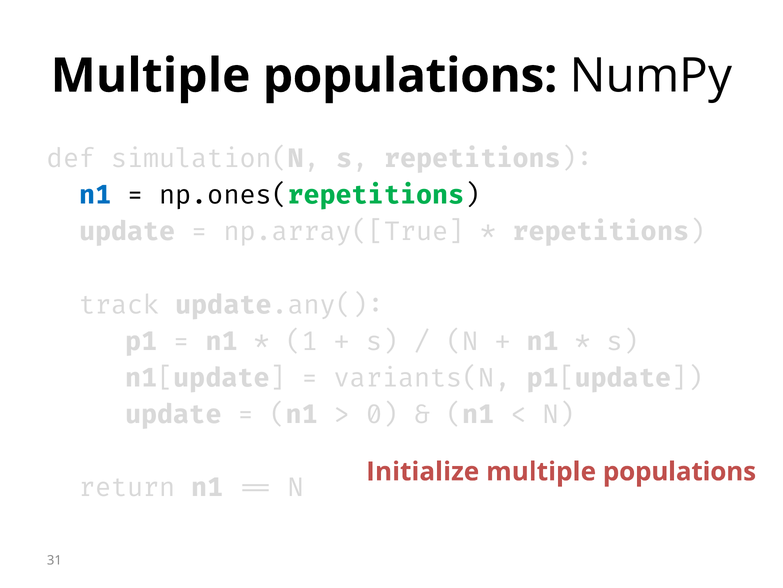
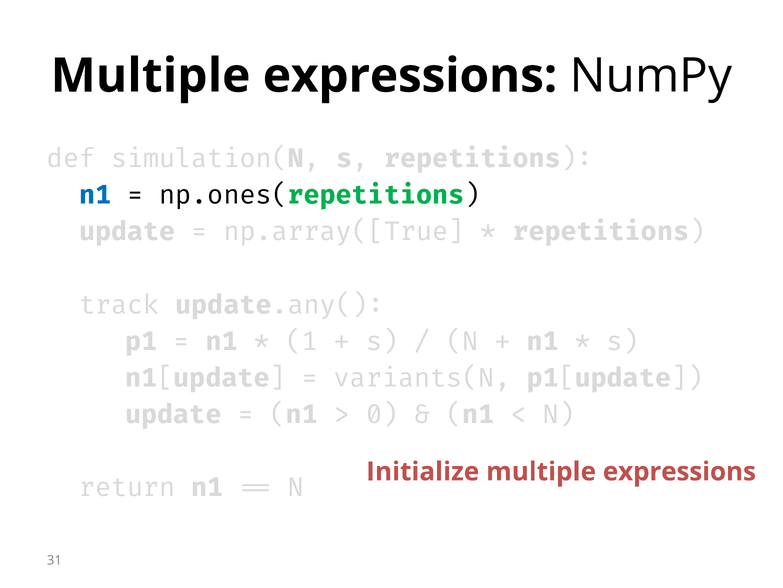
populations at (410, 76): populations -> expressions
Initialize multiple populations: populations -> expressions
